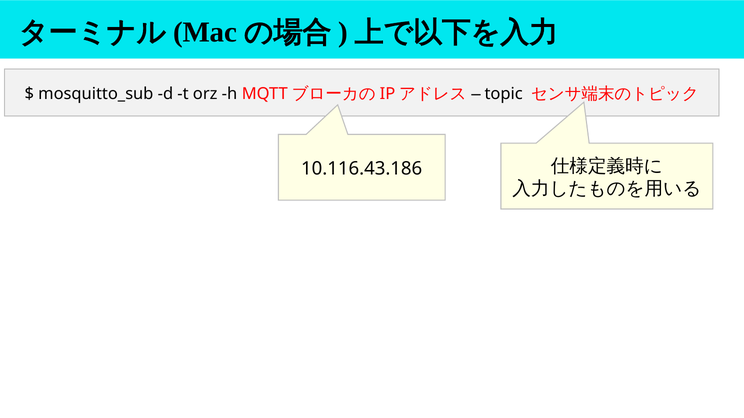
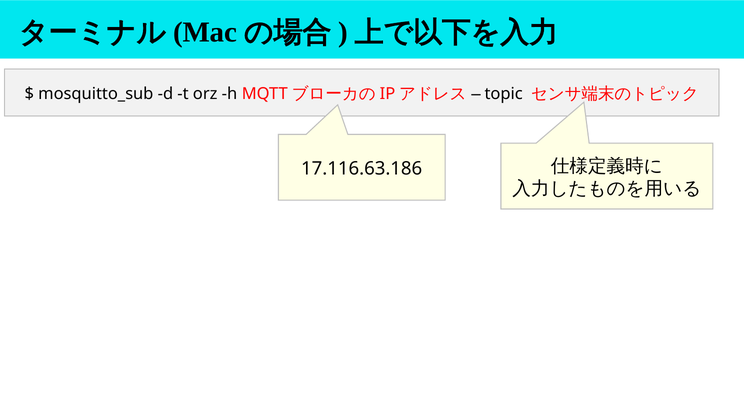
10.116.43.186: 10.116.43.186 -> 17.116.63.186
